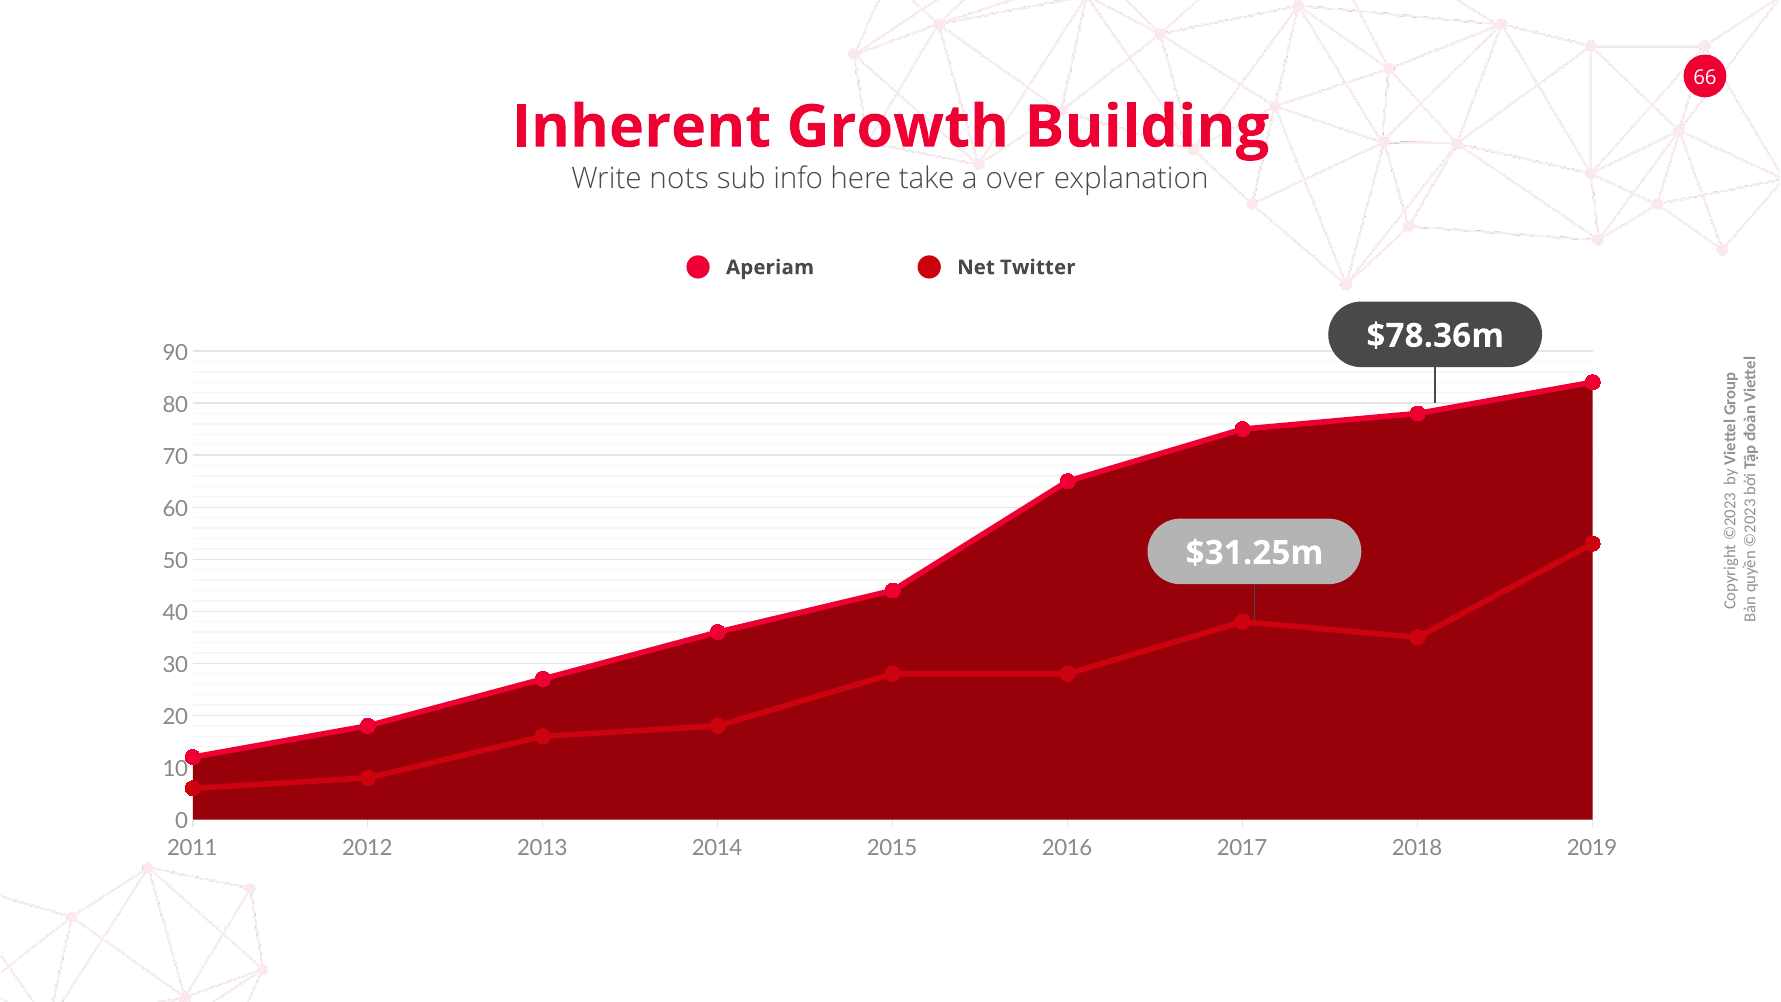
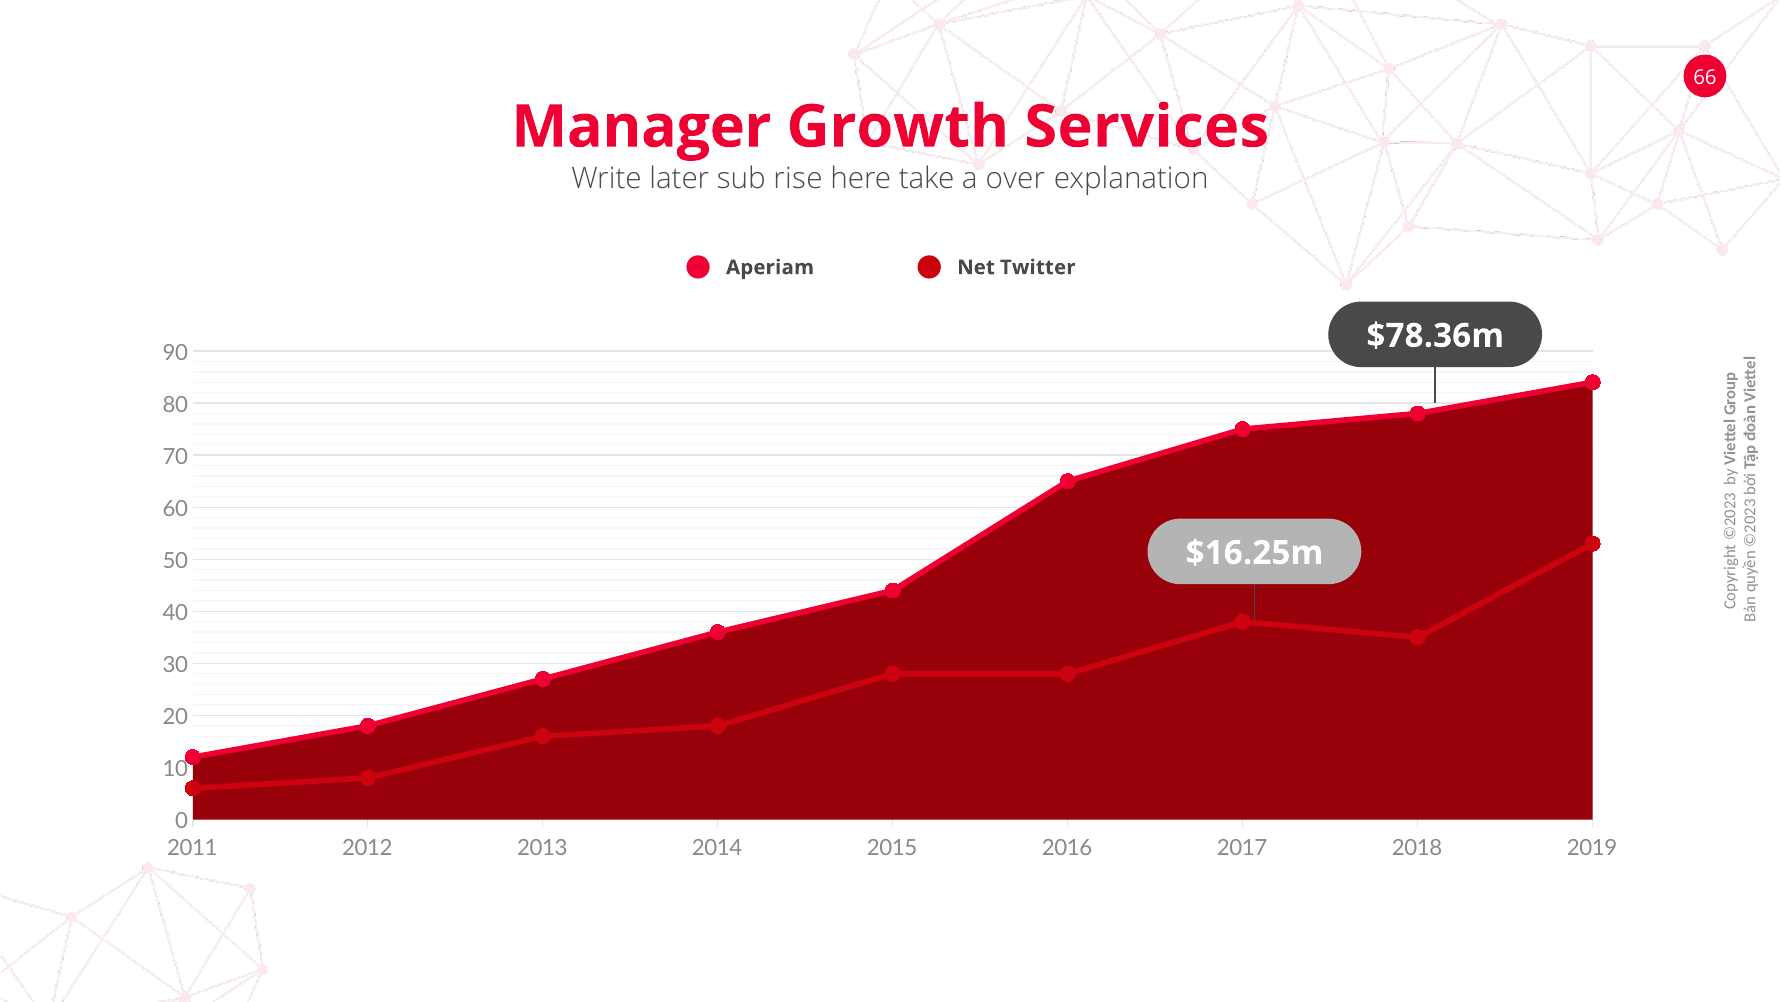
Inherent: Inherent -> Manager
Building: Building -> Services
nots: nots -> later
info: info -> rise
$31.25m: $31.25m -> $16.25m
